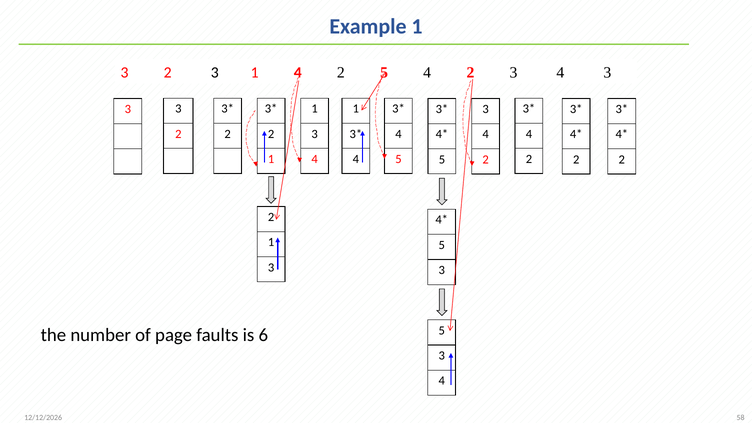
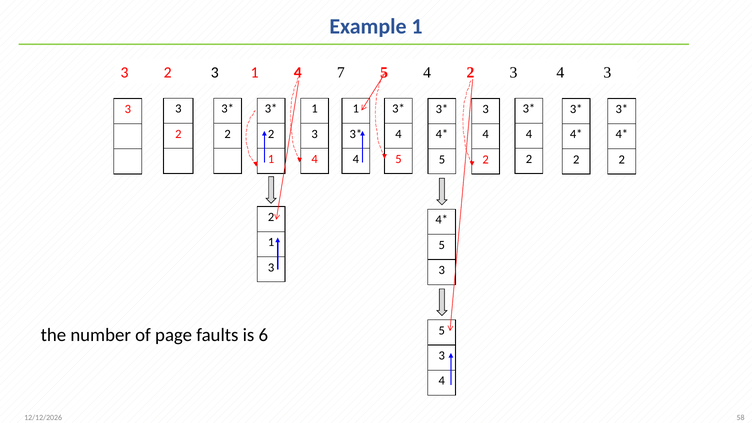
1 4 2: 2 -> 7
